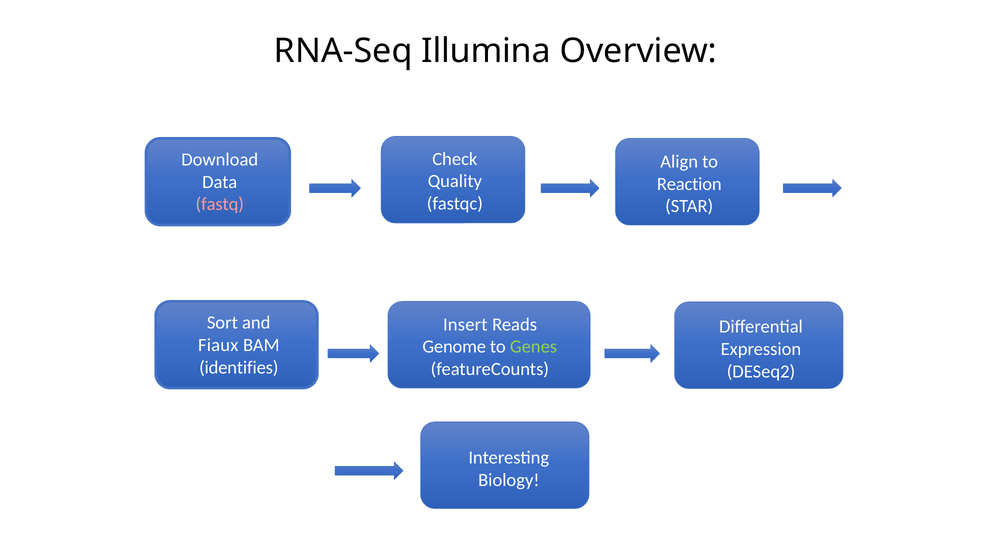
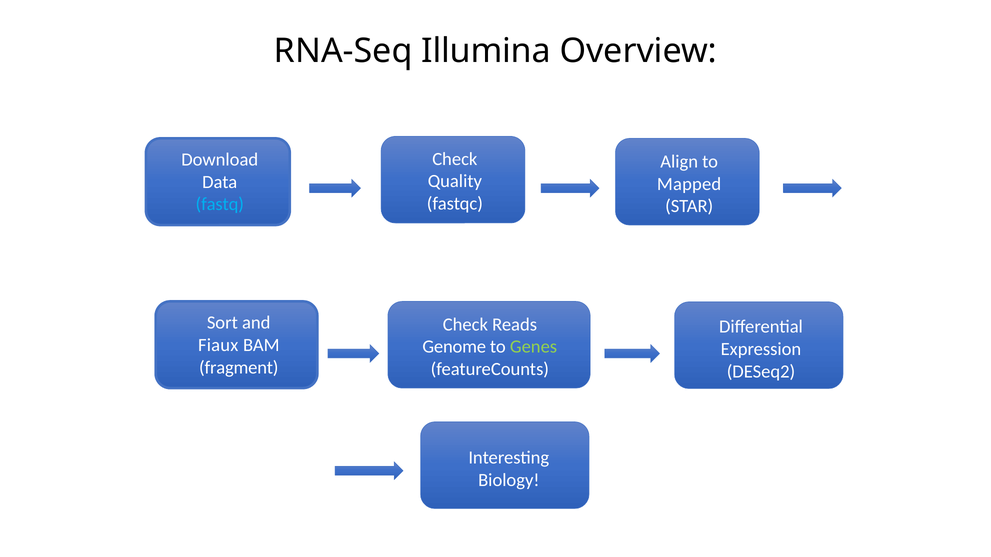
Reaction: Reaction -> Mapped
fastq colour: pink -> light blue
Insert at (465, 325): Insert -> Check
identifies: identifies -> fragment
